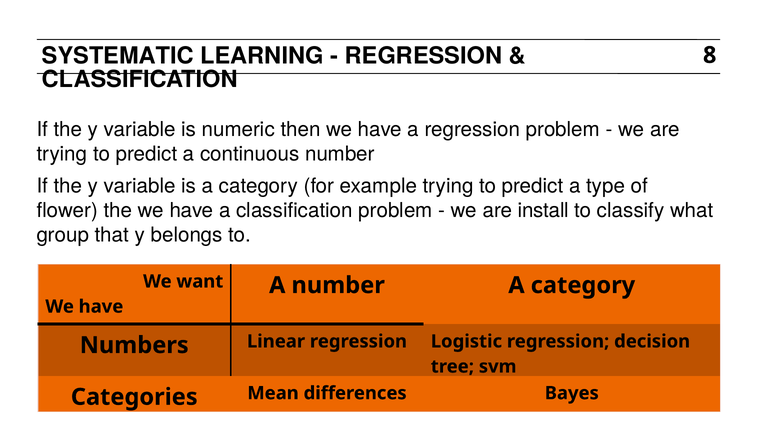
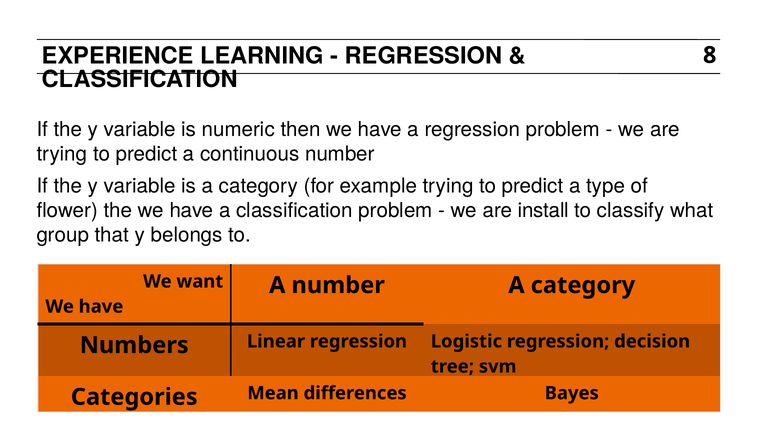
SYSTEMATIC: SYSTEMATIC -> EXPERIENCE
